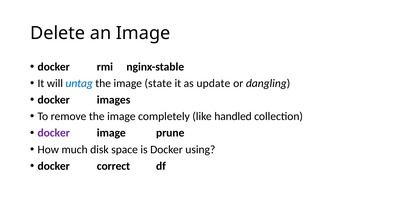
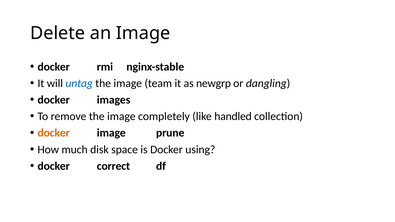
state: state -> team
update: update -> newgrp
docker at (54, 133) colour: purple -> orange
